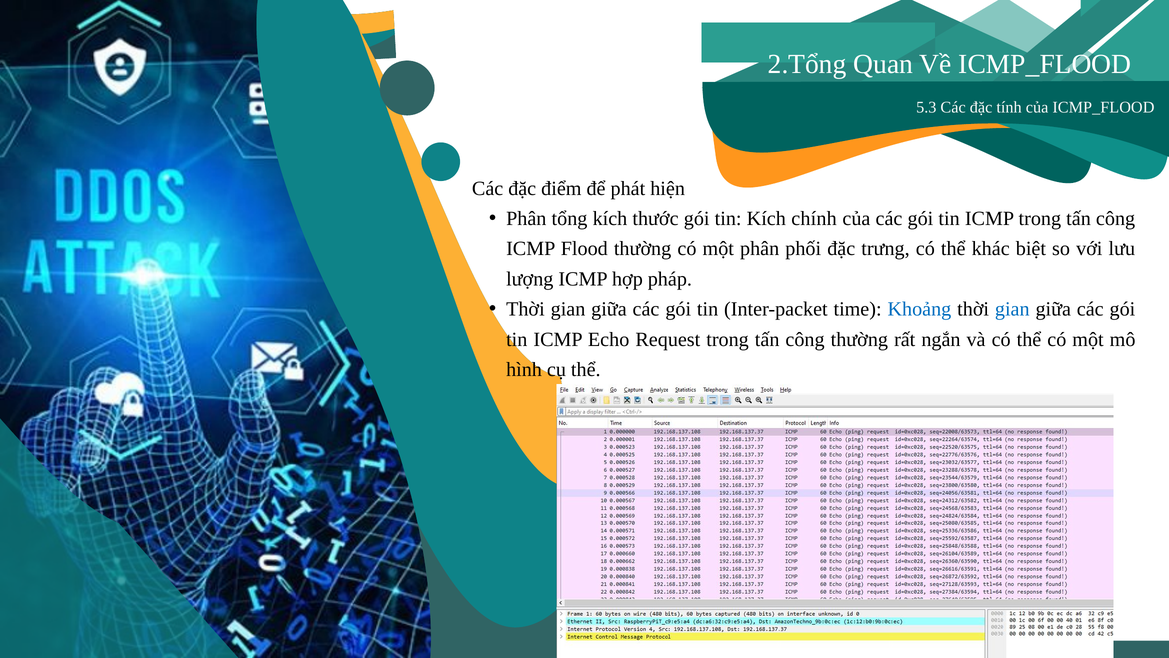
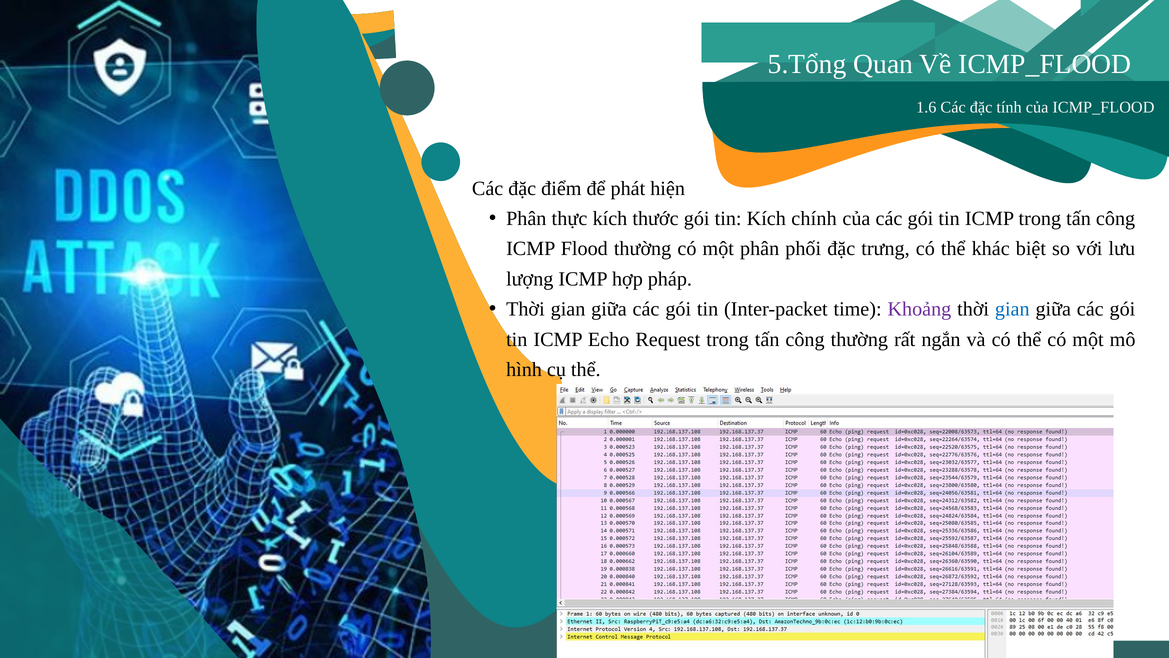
2.Tổng: 2.Tổng -> 5.Tổng
5.3: 5.3 -> 1.6
tổng: tổng -> thực
Khoảng colour: blue -> purple
